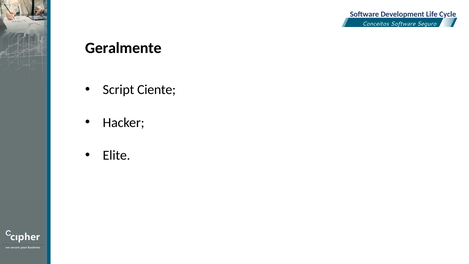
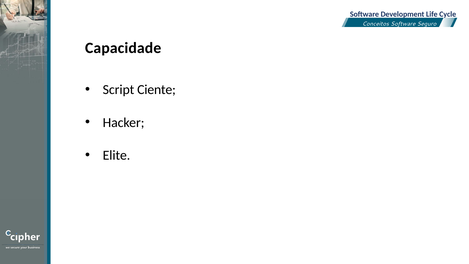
Geralmente: Geralmente -> Capacidade
